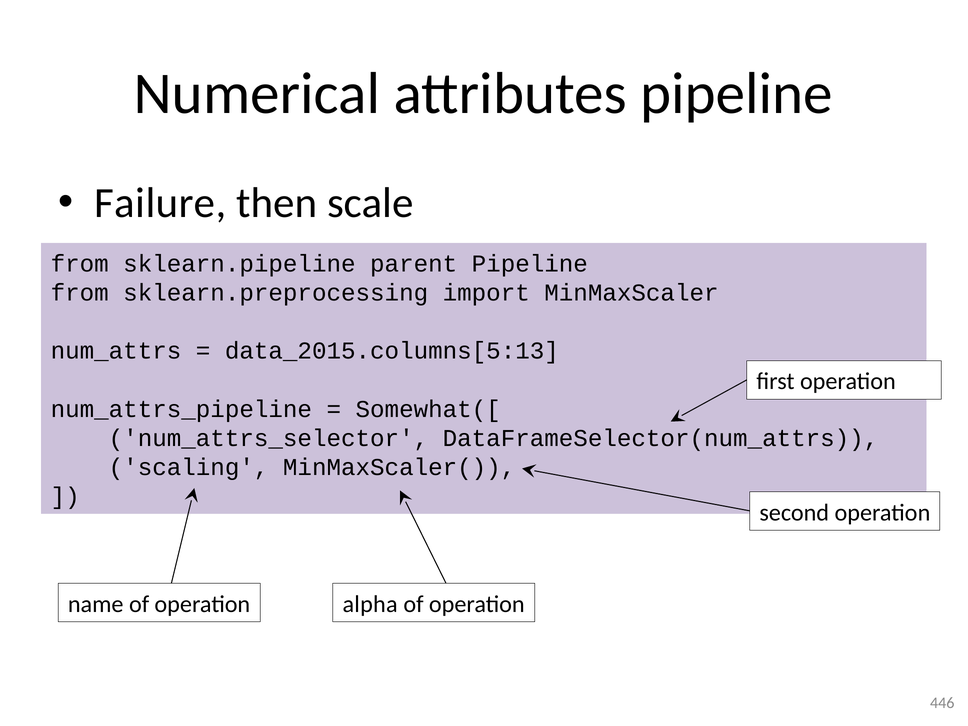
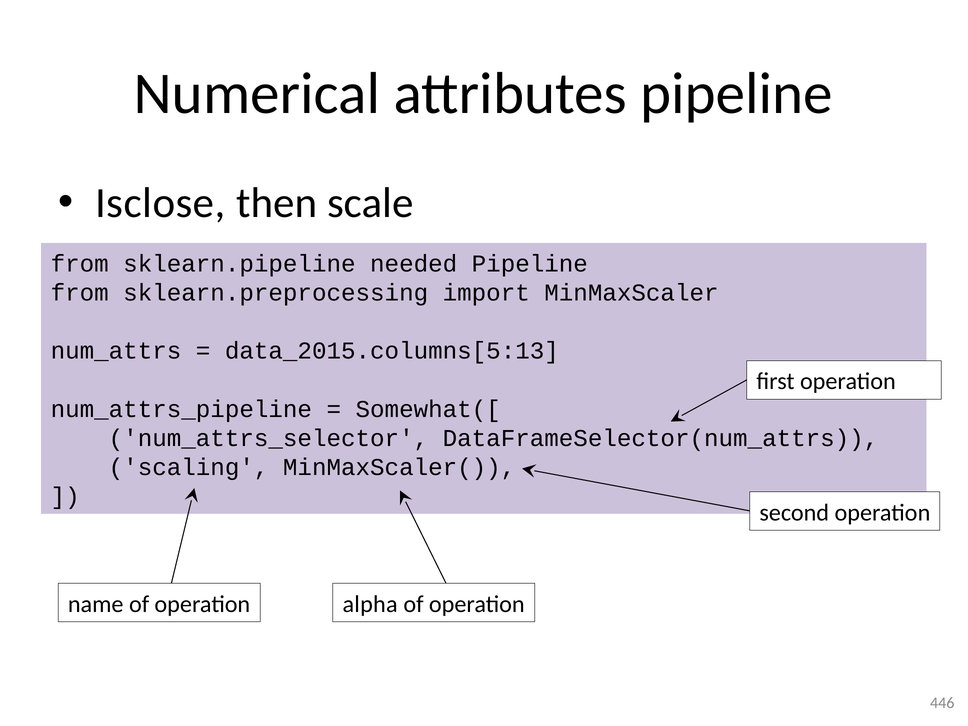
Failure: Failure -> Isclose
parent: parent -> needed
